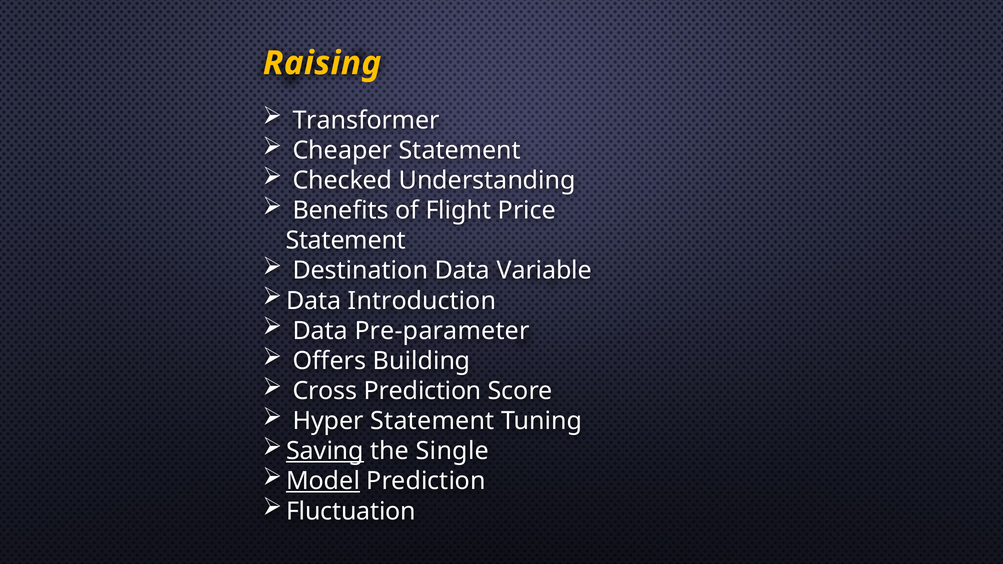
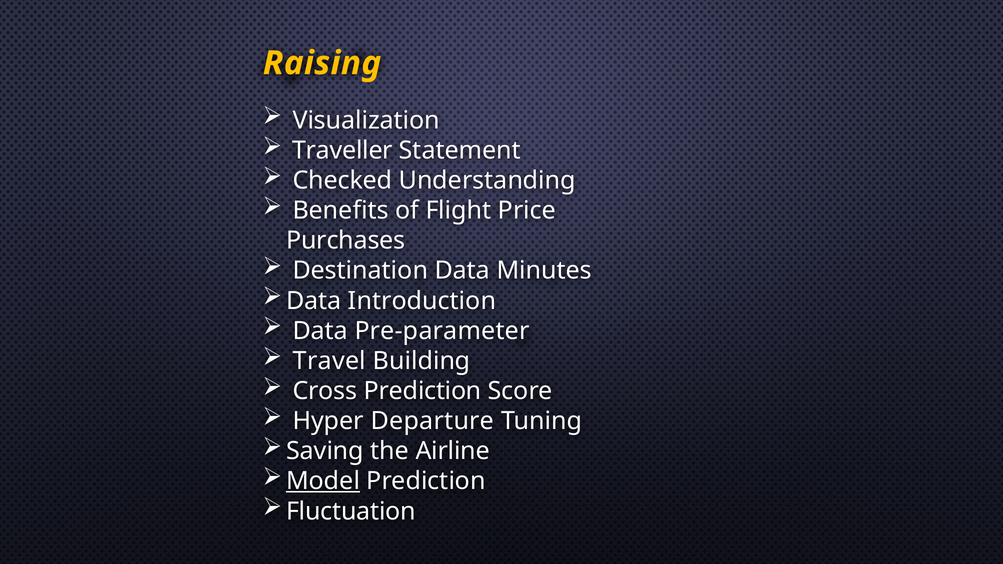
Transformer: Transformer -> Visualization
Cheaper: Cheaper -> Traveller
Statement at (346, 241): Statement -> Purchases
Variable: Variable -> Minutes
Offers: Offers -> Travel
Hyper Statement: Statement -> Departure
Saving underline: present -> none
Single: Single -> Airline
